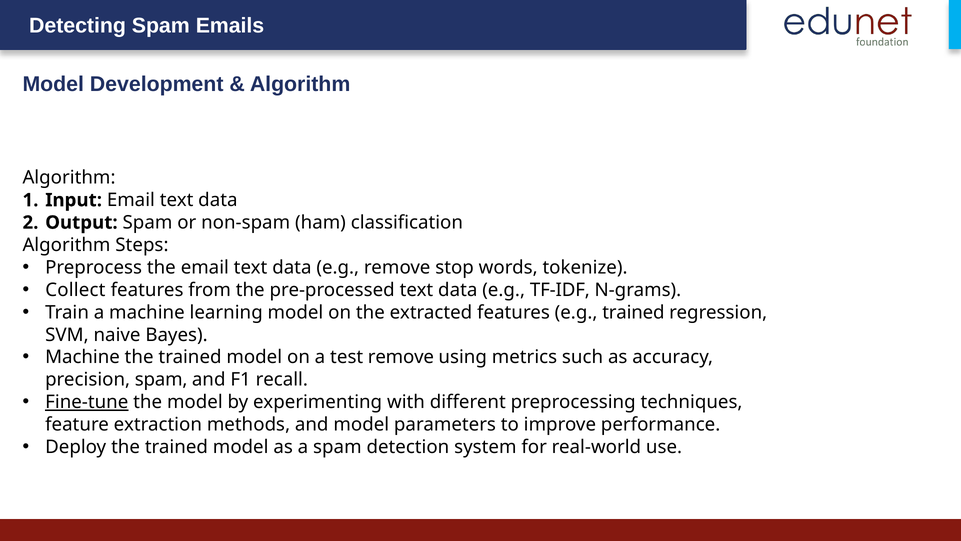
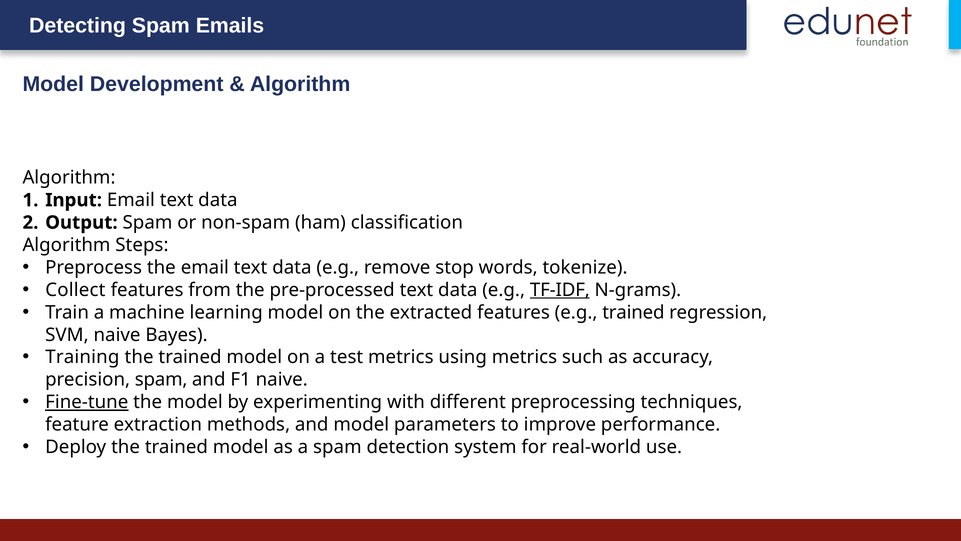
TF-IDF underline: none -> present
Machine at (83, 357): Machine -> Training
test remove: remove -> metrics
F1 recall: recall -> naive
